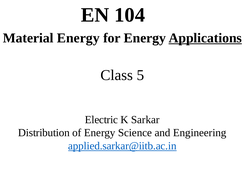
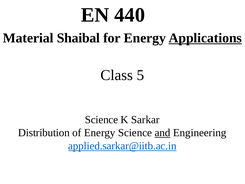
104: 104 -> 440
Material Energy: Energy -> Shaibal
Electric at (102, 120): Electric -> Science
and underline: none -> present
